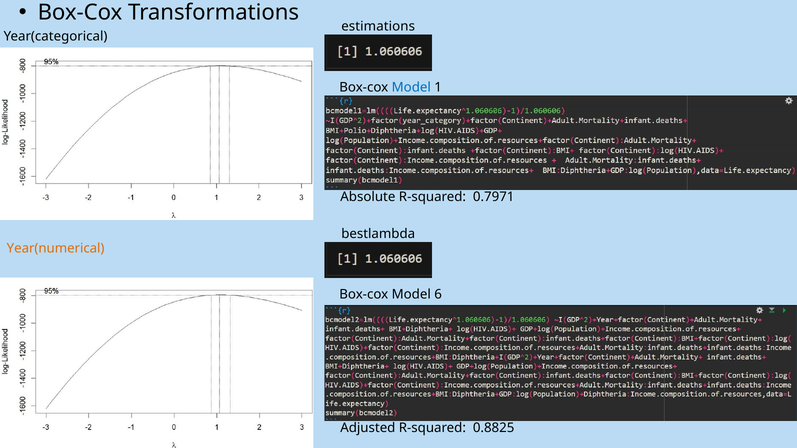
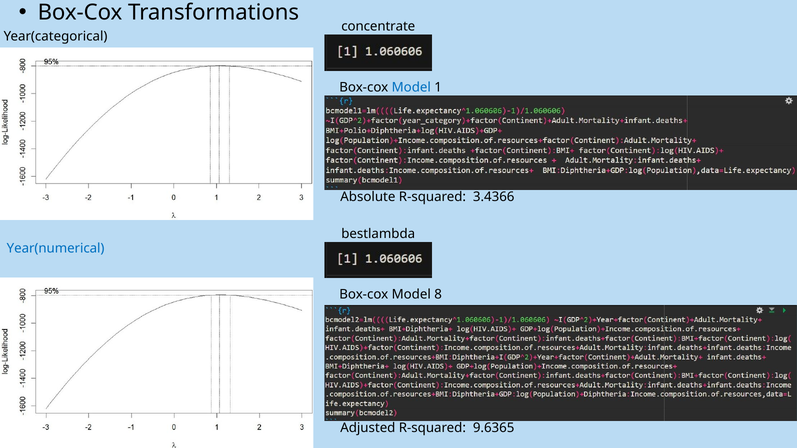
estimations: estimations -> concentrate
0.7971: 0.7971 -> 3.4366
Year(numerical colour: orange -> blue
6: 6 -> 8
0.8825: 0.8825 -> 9.6365
